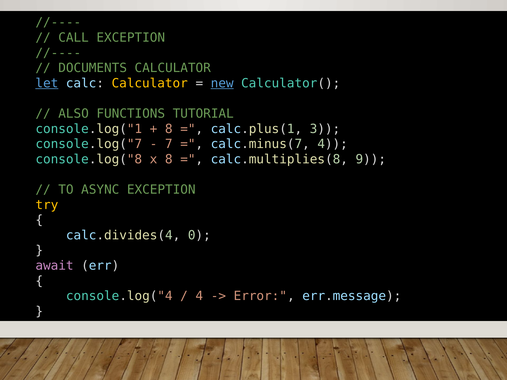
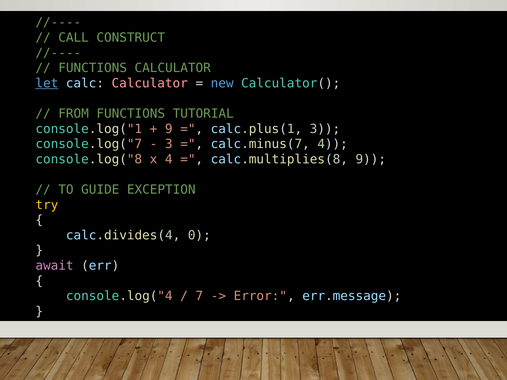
CALL EXCEPTION: EXCEPTION -> CONSTRUCT
DOCUMENTS at (93, 68): DOCUMENTS -> FUNCTIONS
Calculator at (150, 83) colour: yellow -> pink
new underline: present -> none
ALSO: ALSO -> FROM
8 at (169, 129): 8 -> 9
7 at (169, 144): 7 -> 3
x 8: 8 -> 4
ASYNC: ASYNC -> GUIDE
4 at (199, 296): 4 -> 7
